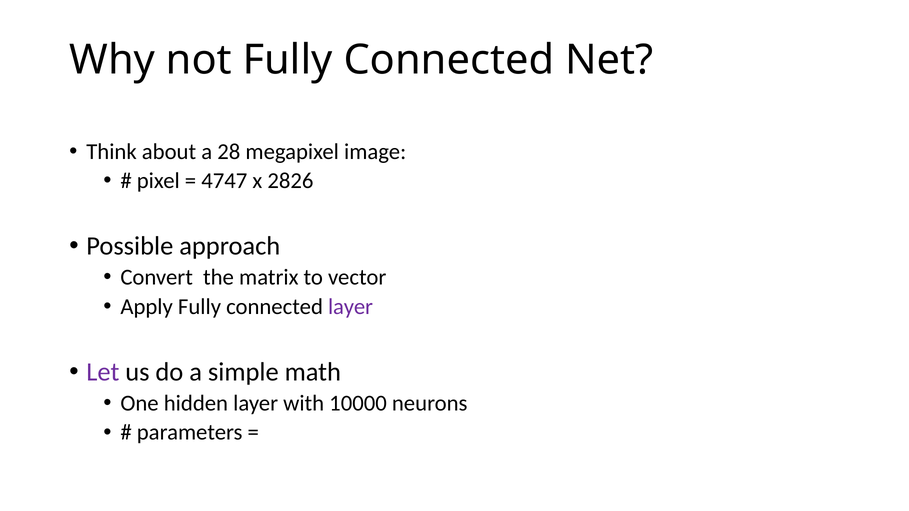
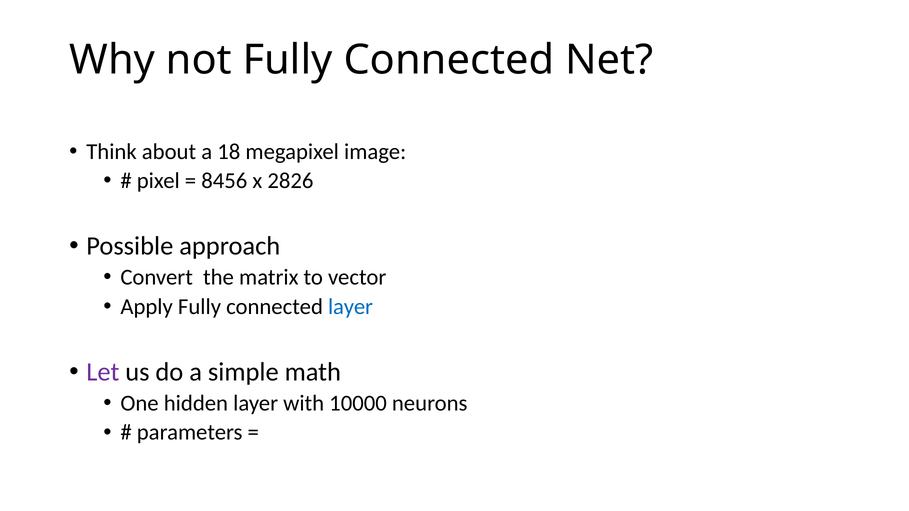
28: 28 -> 18
4747: 4747 -> 8456
layer at (351, 307) colour: purple -> blue
